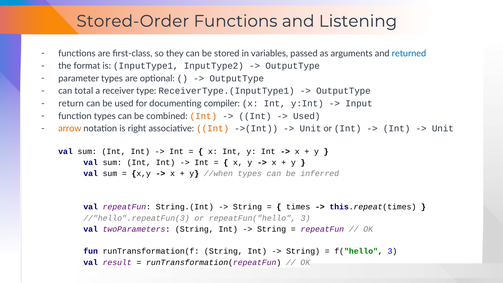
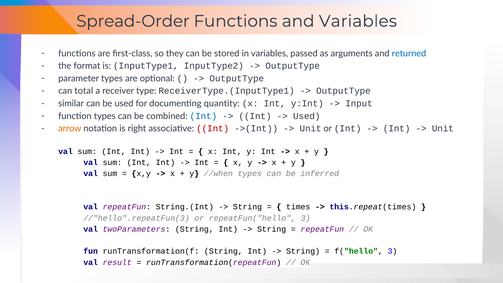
Stored-Order: Stored-Order -> Spread-Order
and Listening: Listening -> Variables
return: return -> similar
compiler: compiler -> quantity
Int at (203, 116) colour: orange -> blue
Int at (213, 129) colour: orange -> red
